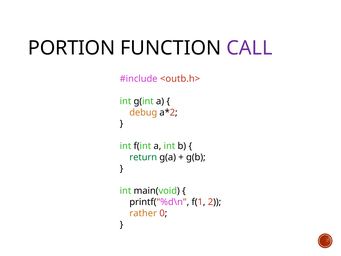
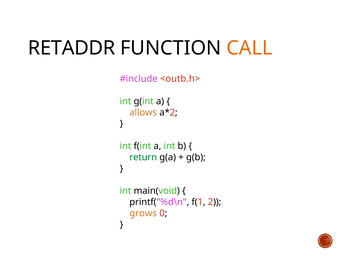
PORTION: PORTION -> RETADDR
CALL colour: purple -> orange
debug: debug -> allows
rather: rather -> grows
